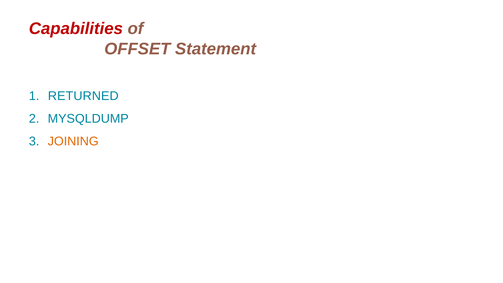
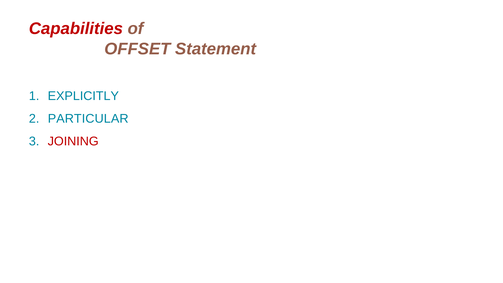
RETURNED: RETURNED -> EXPLICITLY
MYSQLDUMP: MYSQLDUMP -> PARTICULAR
JOINING colour: orange -> red
